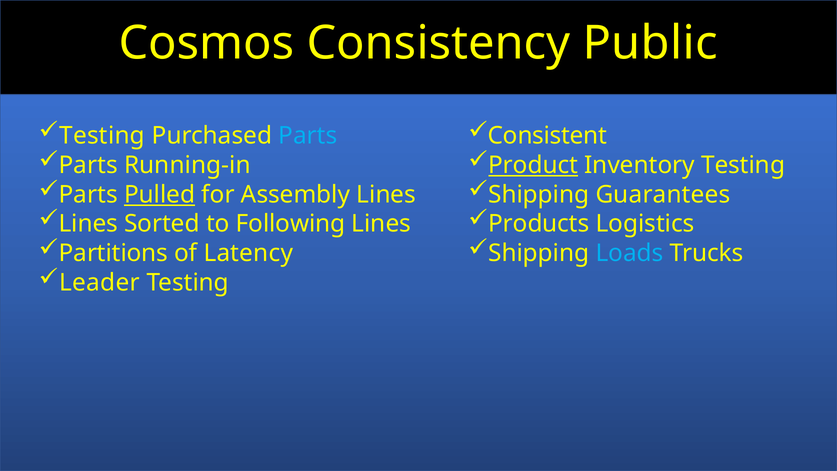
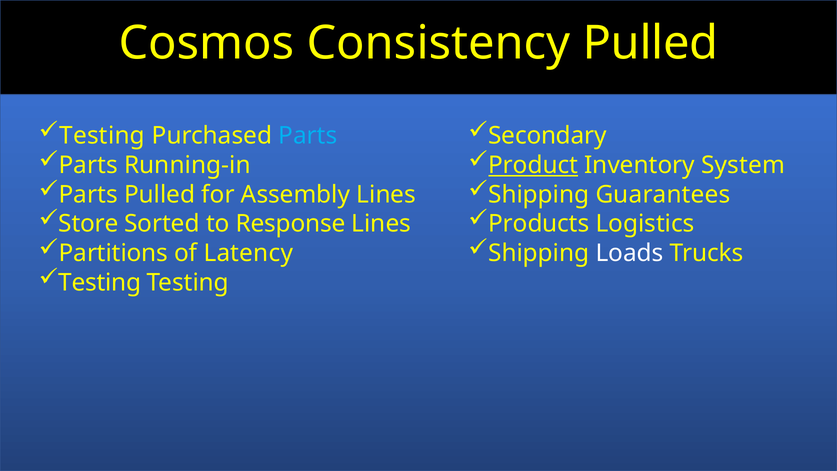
Consistency Public: Public -> Pulled
Consistent: Consistent -> Secondary
Inventory Testing: Testing -> System
Pulled at (160, 194) underline: present -> none
Lines at (88, 224): Lines -> Store
Following: Following -> Response
Loads colour: light blue -> white
Leader at (99, 282): Leader -> Testing
